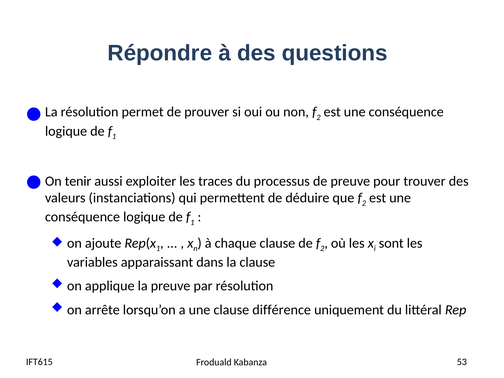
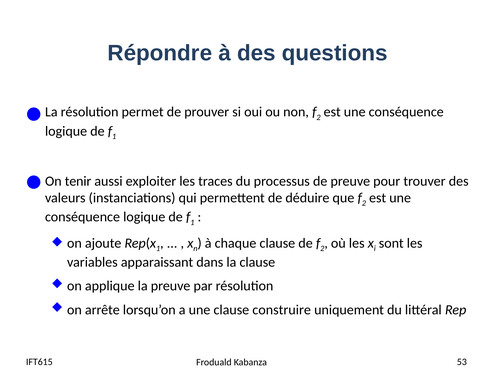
différence: différence -> construire
